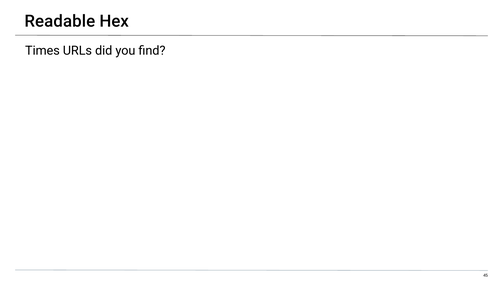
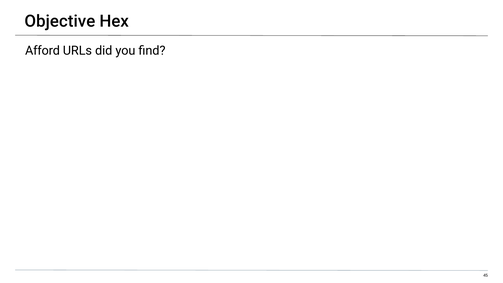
Readable: Readable -> Objective
Times: Times -> Afford
